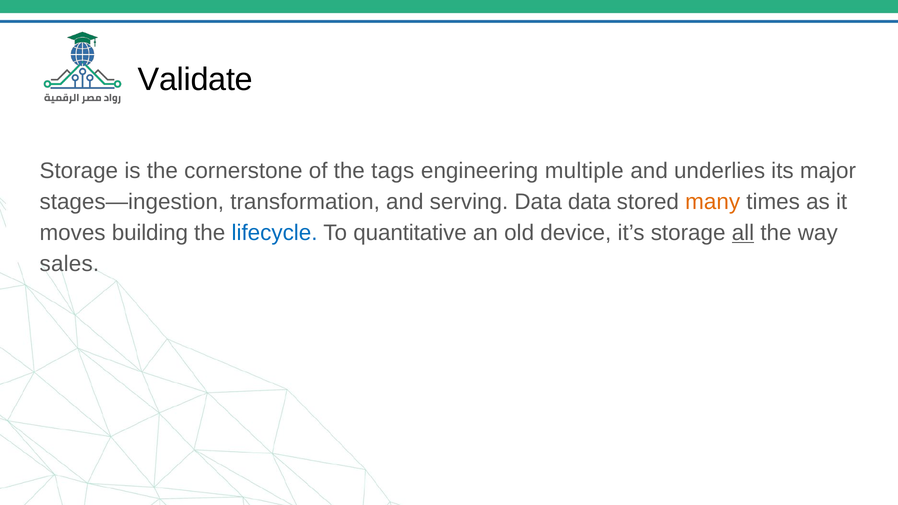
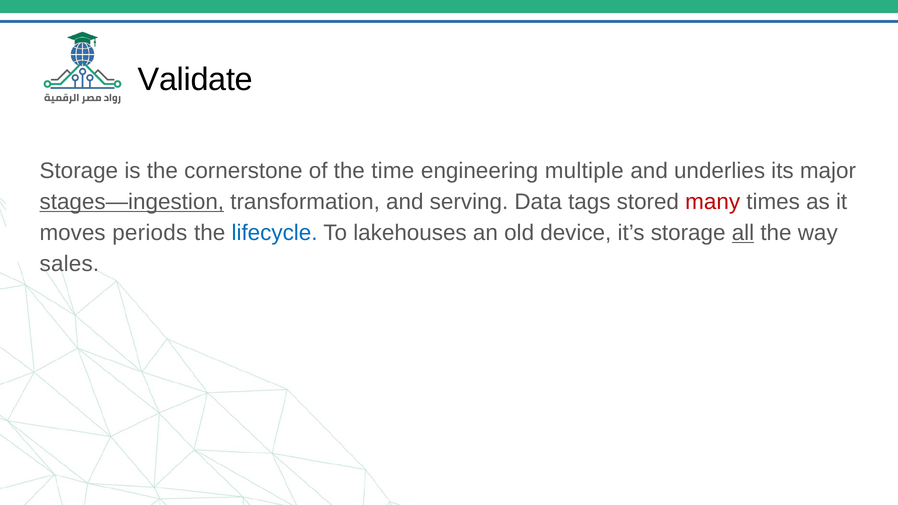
tags: tags -> time
stages—ingestion underline: none -> present
Data data: data -> tags
many colour: orange -> red
building: building -> periods
quantitative: quantitative -> lakehouses
